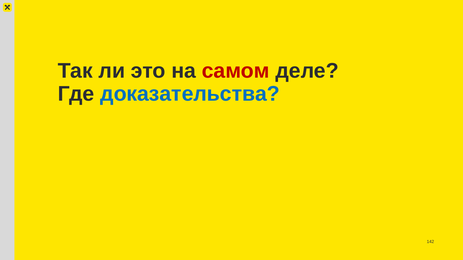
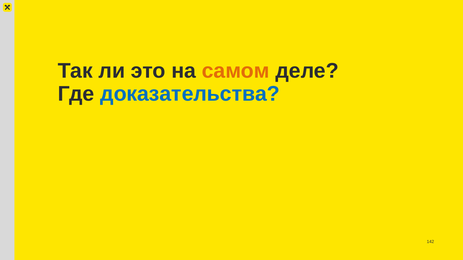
самом colour: red -> orange
